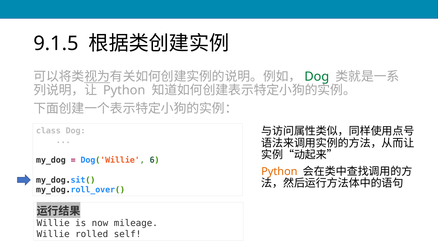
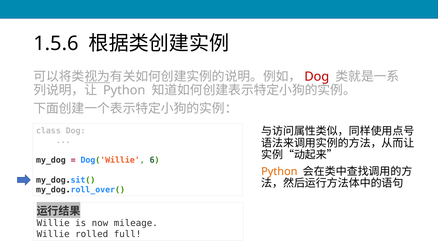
9.1.5: 9.1.5 -> 1.5.6
Dog at (317, 76) colour: green -> red
self: self -> full
